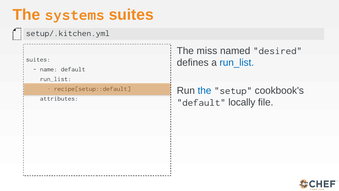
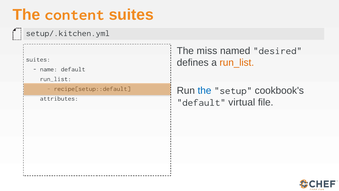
systems: systems -> content
run_list at (237, 63) colour: blue -> orange
locally: locally -> virtual
